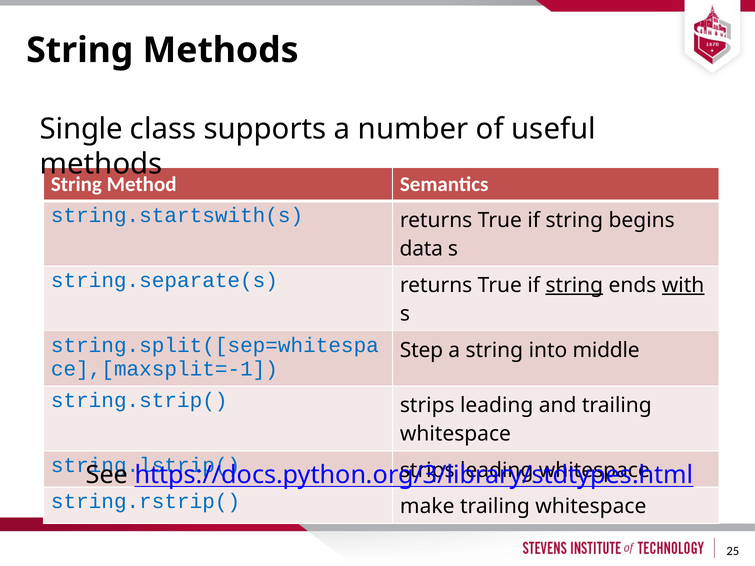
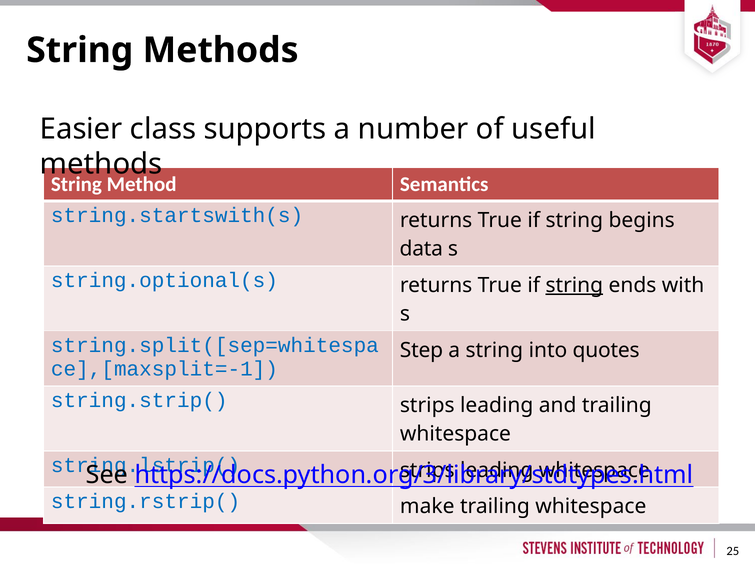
Single: Single -> Easier
string.separate(s: string.separate(s -> string.optional(s
with underline: present -> none
middle: middle -> quotes
